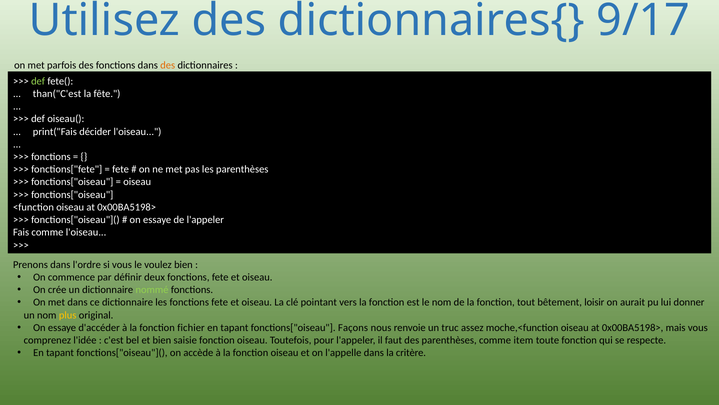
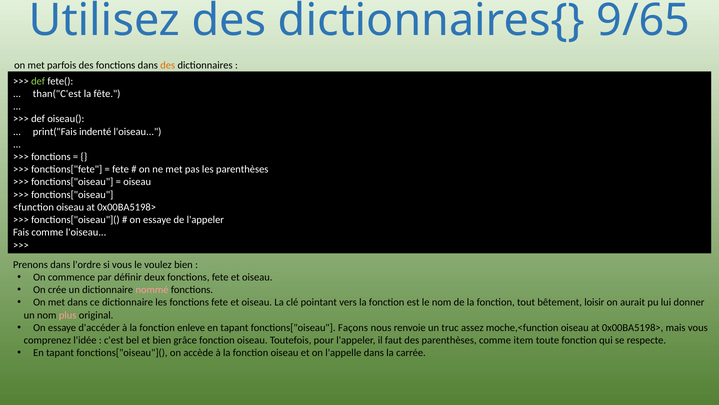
9/17: 9/17 -> 9/65
décider: décider -> indenté
nommé colour: light green -> pink
plus colour: yellow -> pink
fichier: fichier -> enleve
saisie: saisie -> grâce
critère: critère -> carrée
